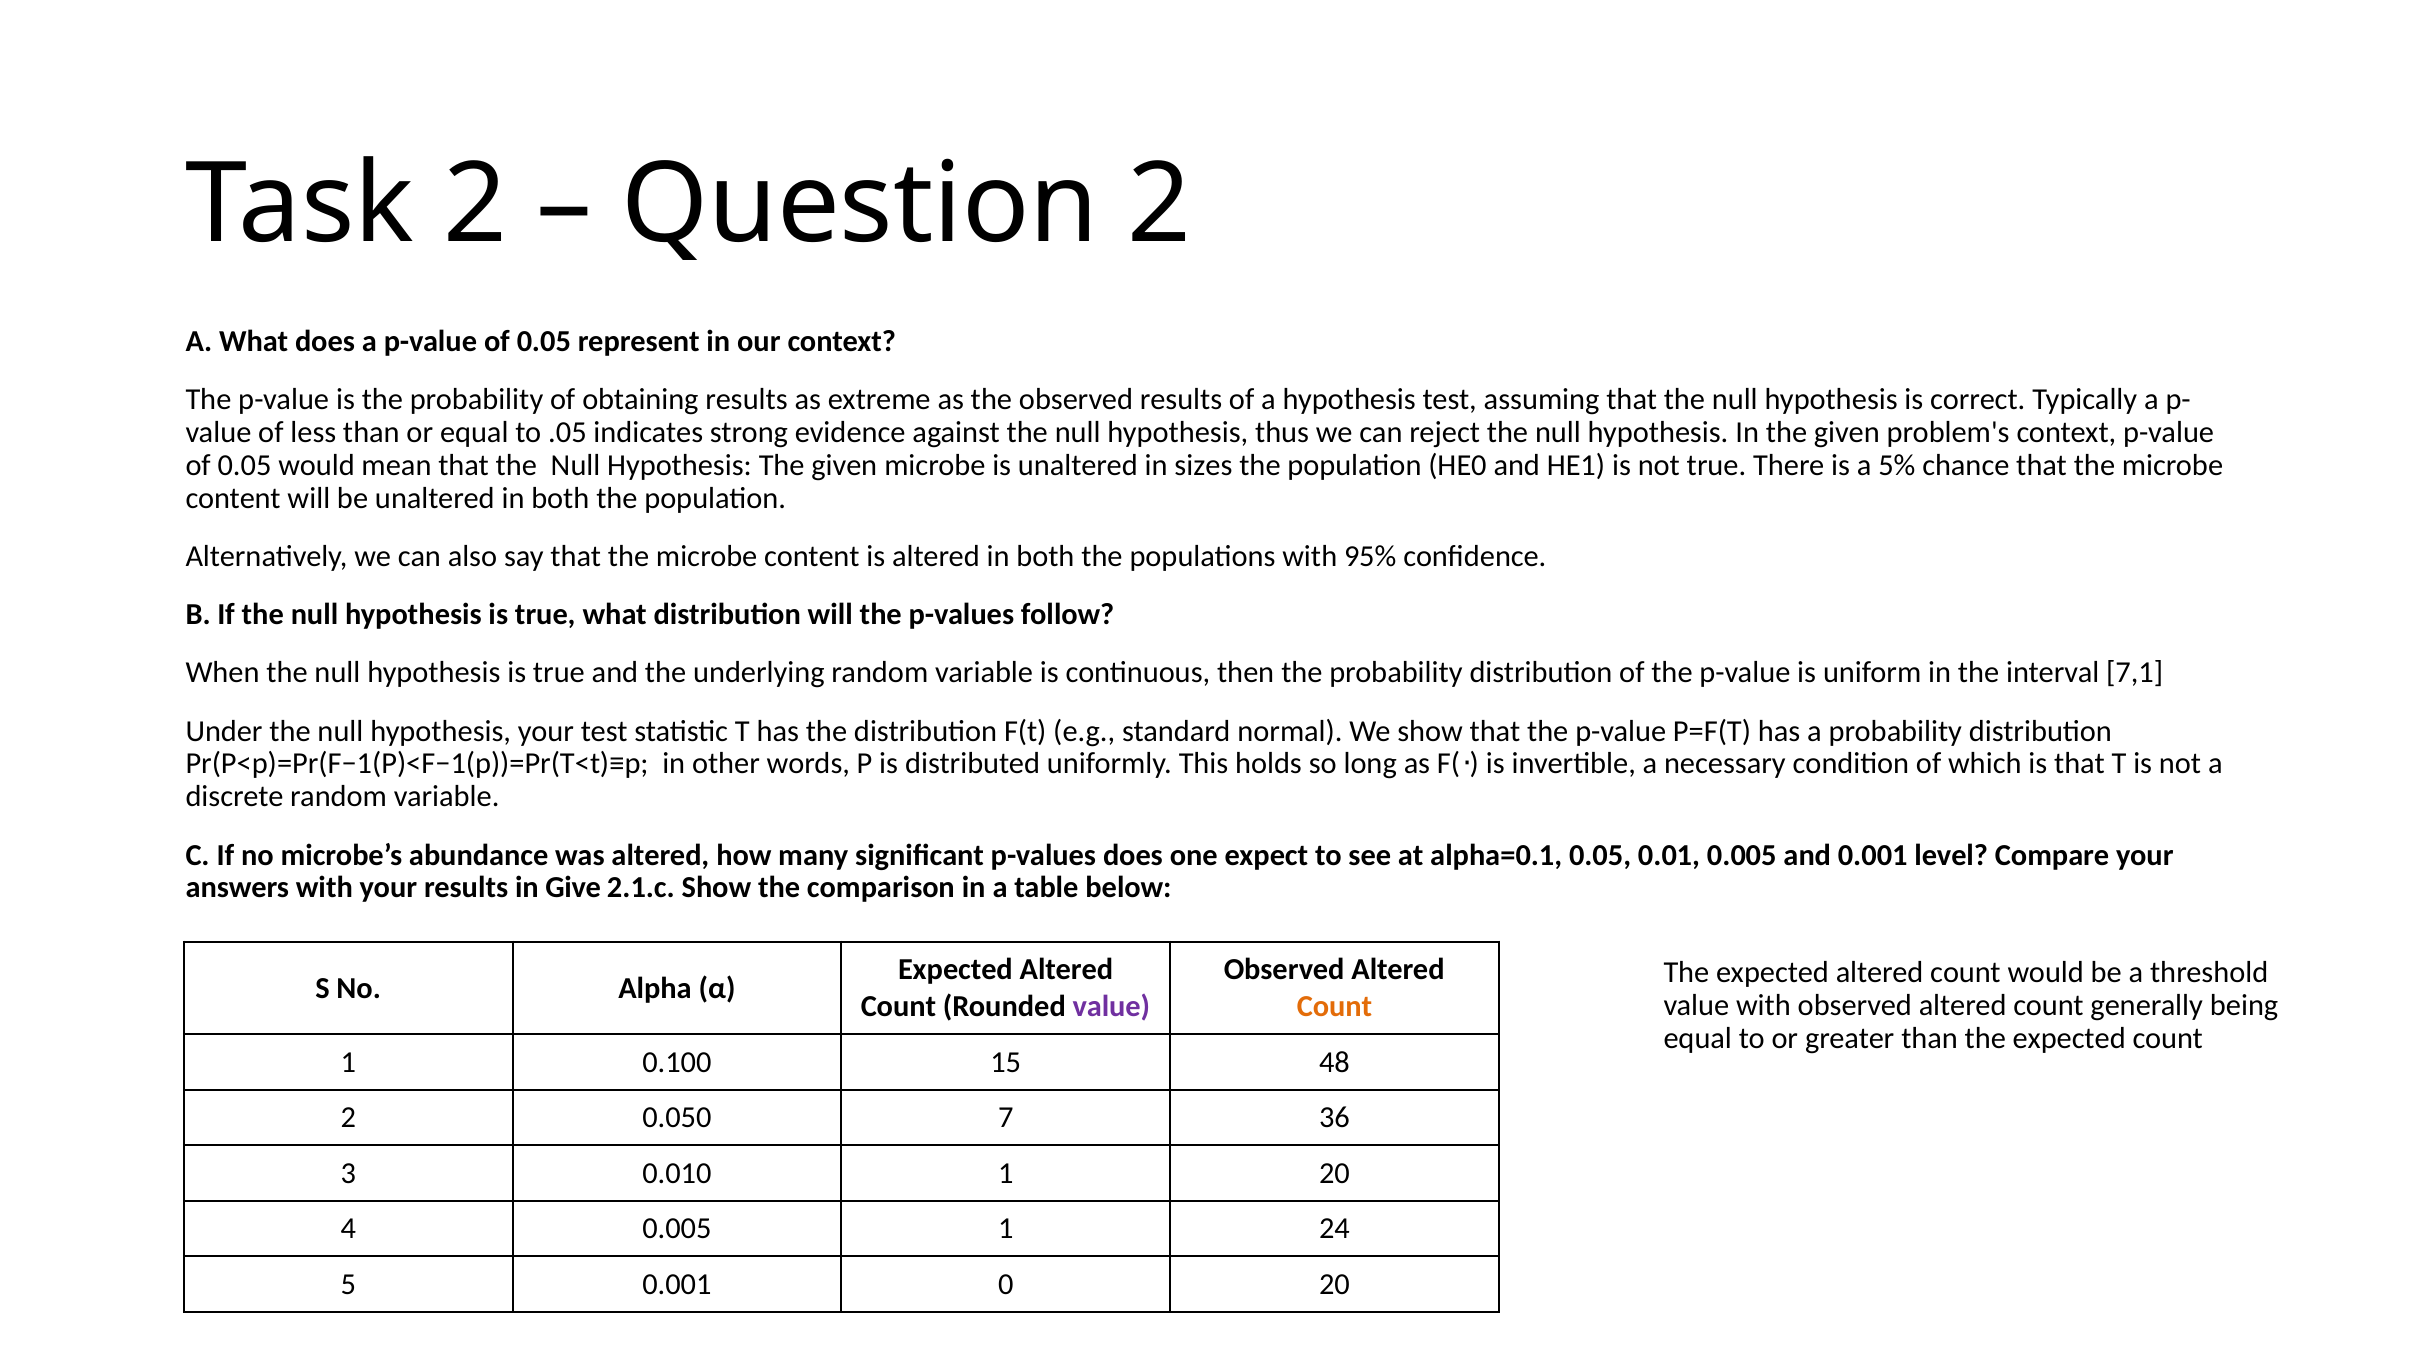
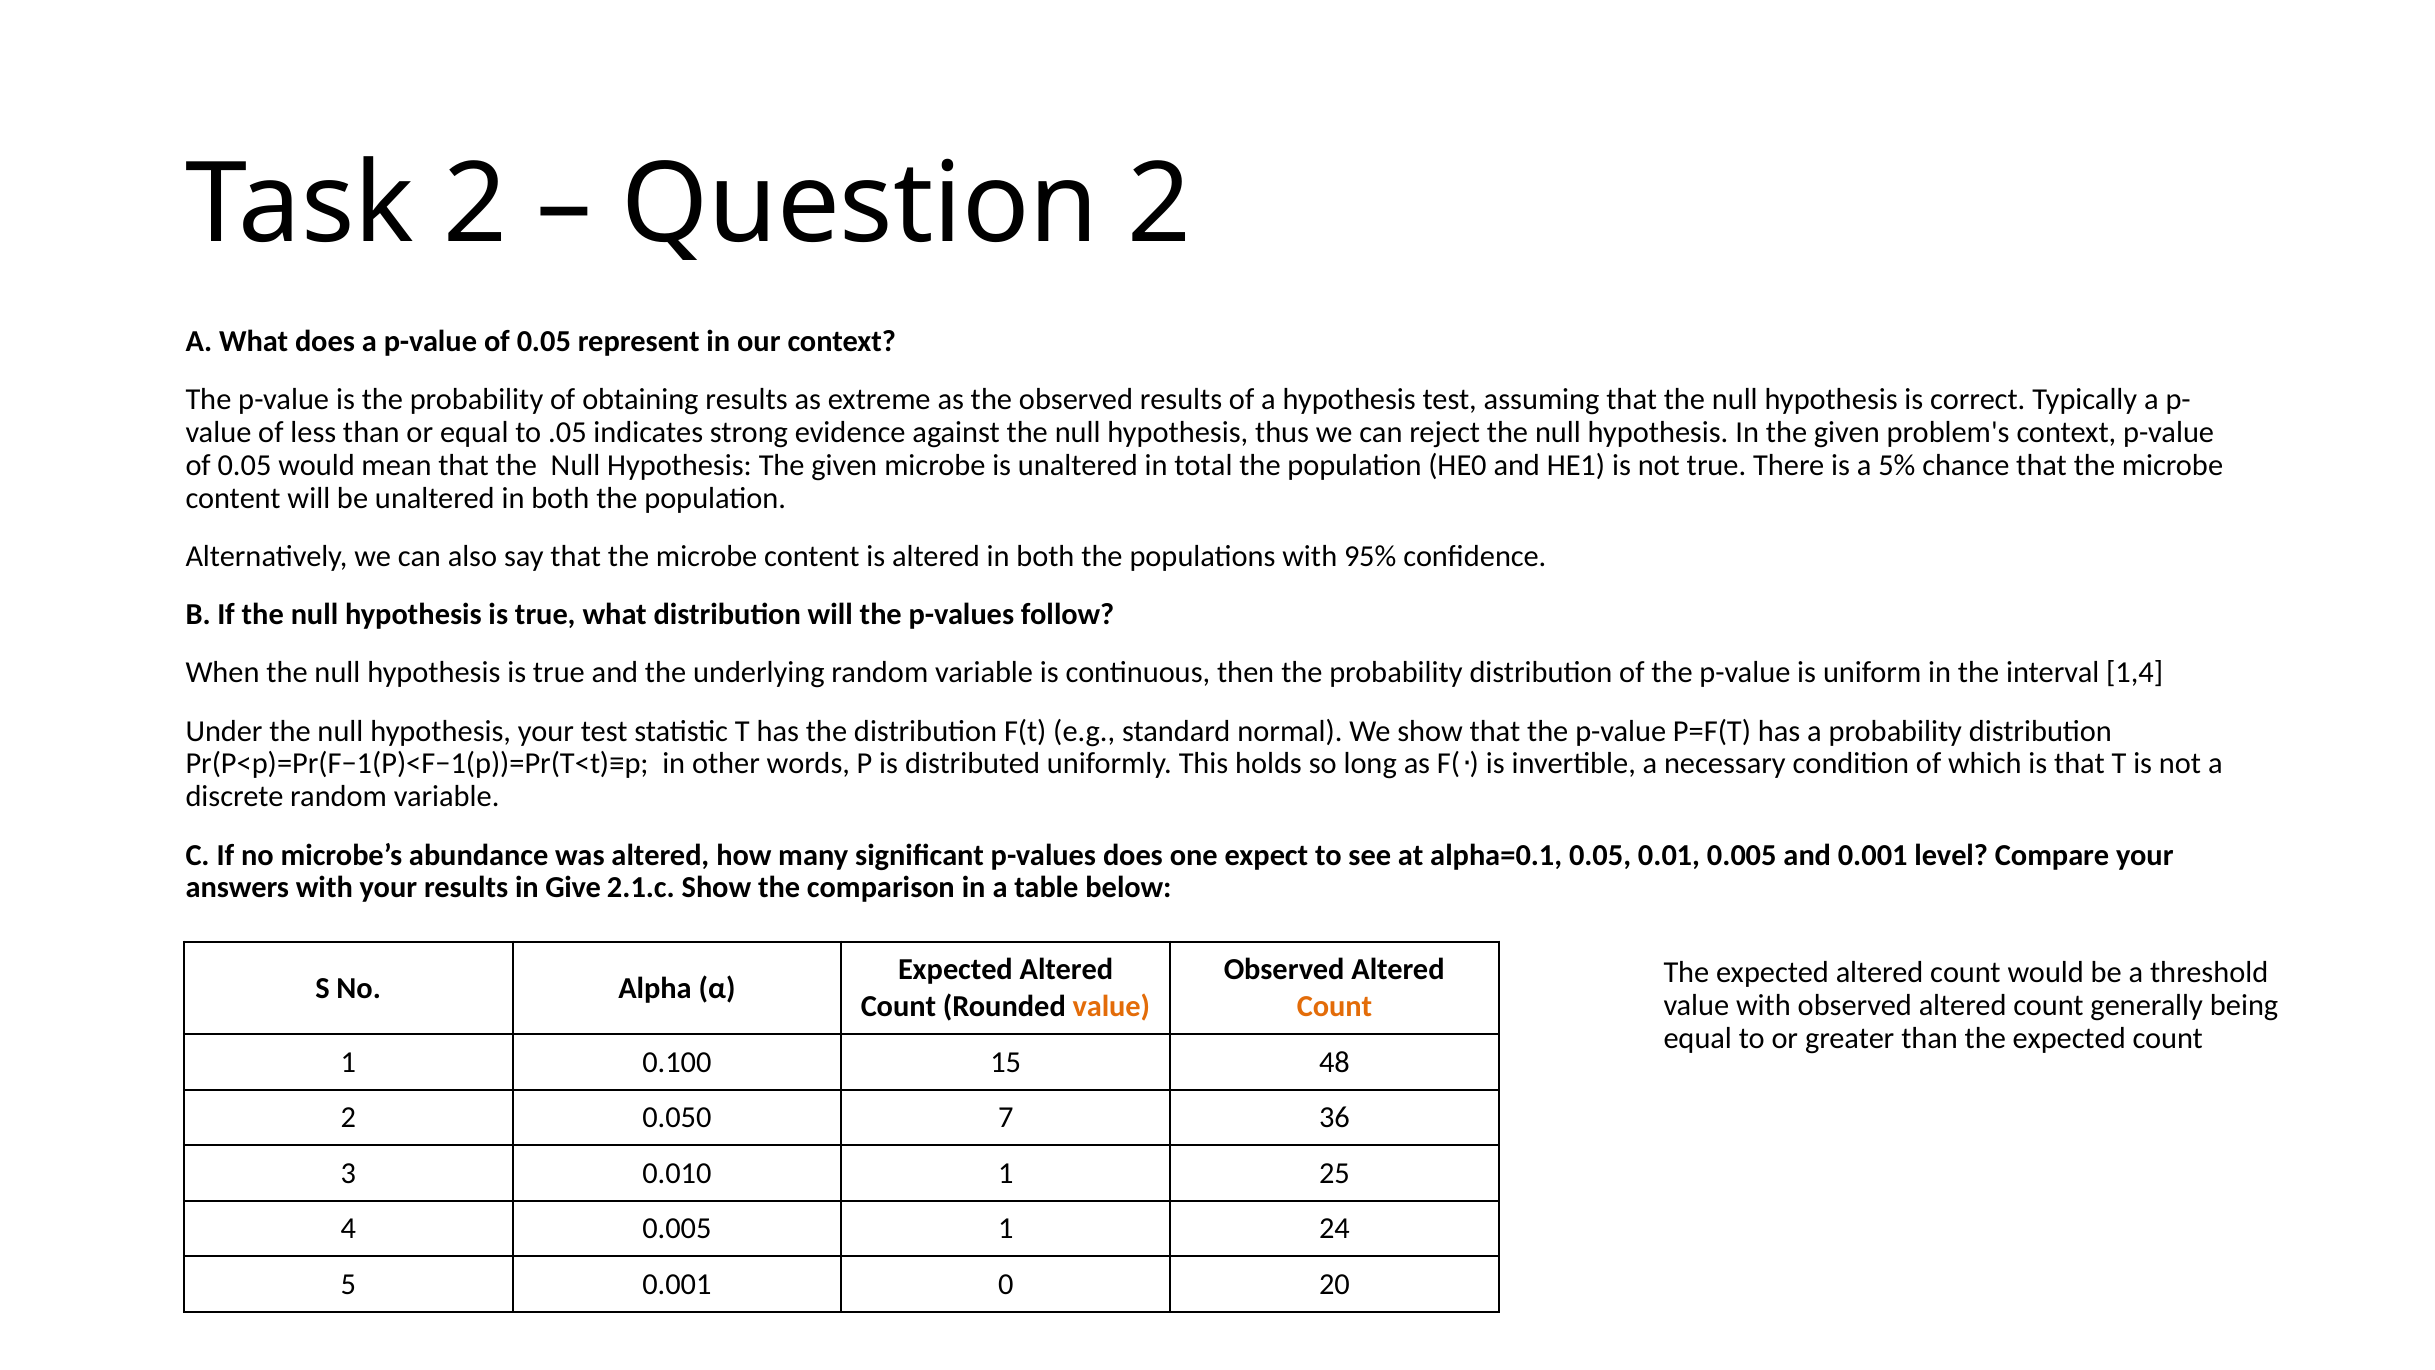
sizes: sizes -> total
7,1: 7,1 -> 1,4
value at (1111, 1007) colour: purple -> orange
1 20: 20 -> 25
